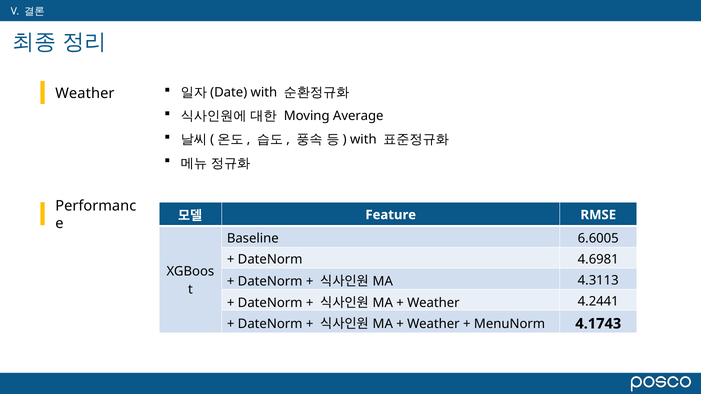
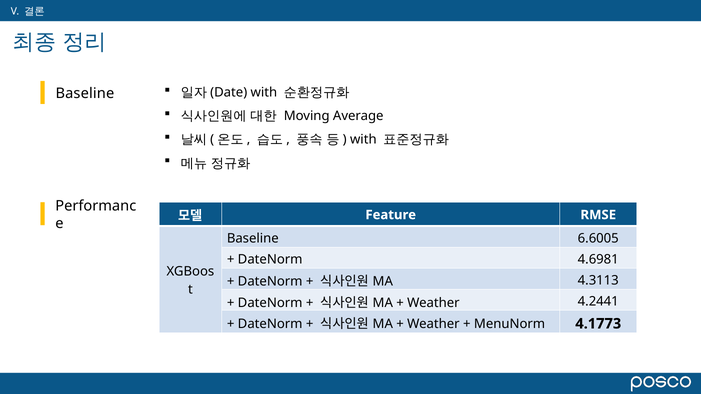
Weather at (85, 93): Weather -> Baseline
4.1743: 4.1743 -> 4.1773
